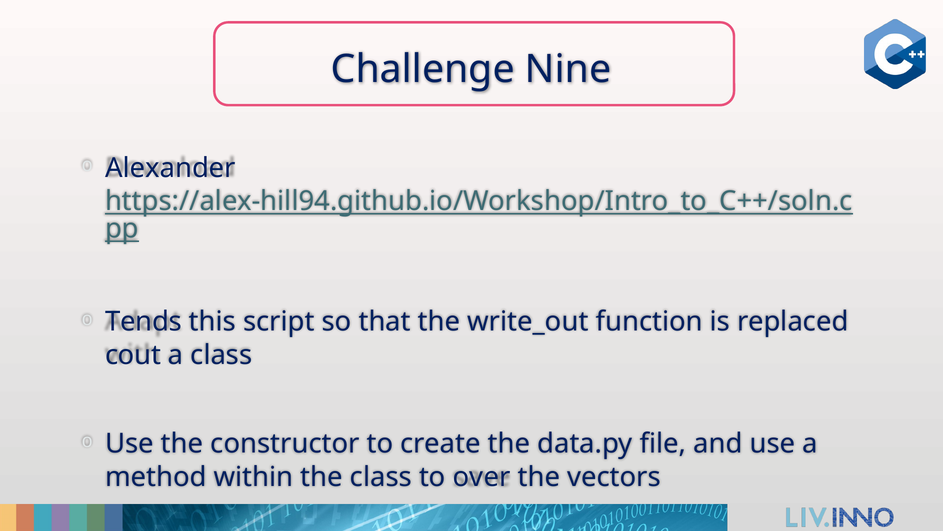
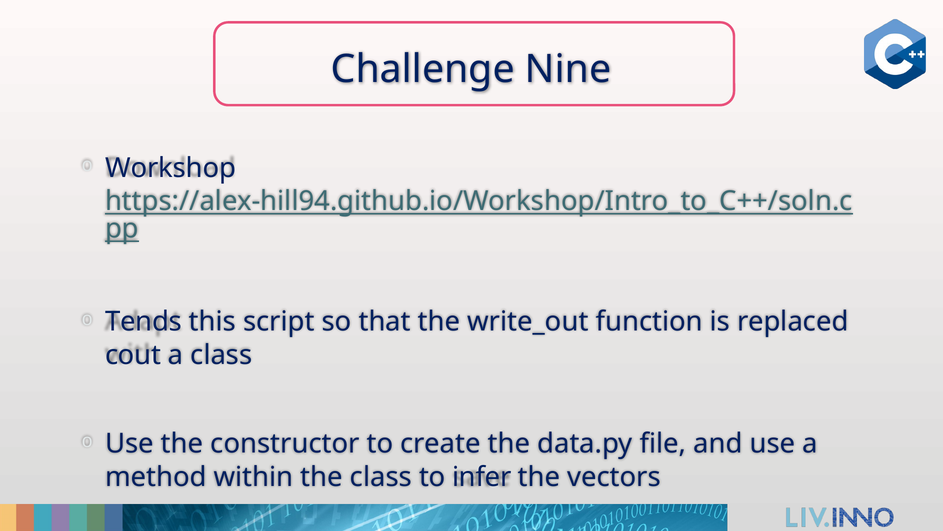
Alexander: Alexander -> Workshop
over: over -> infer
